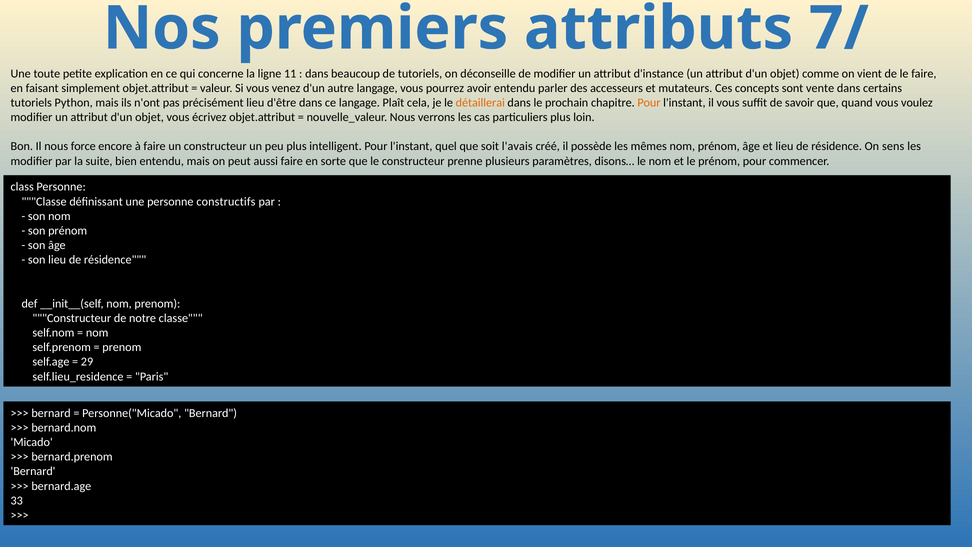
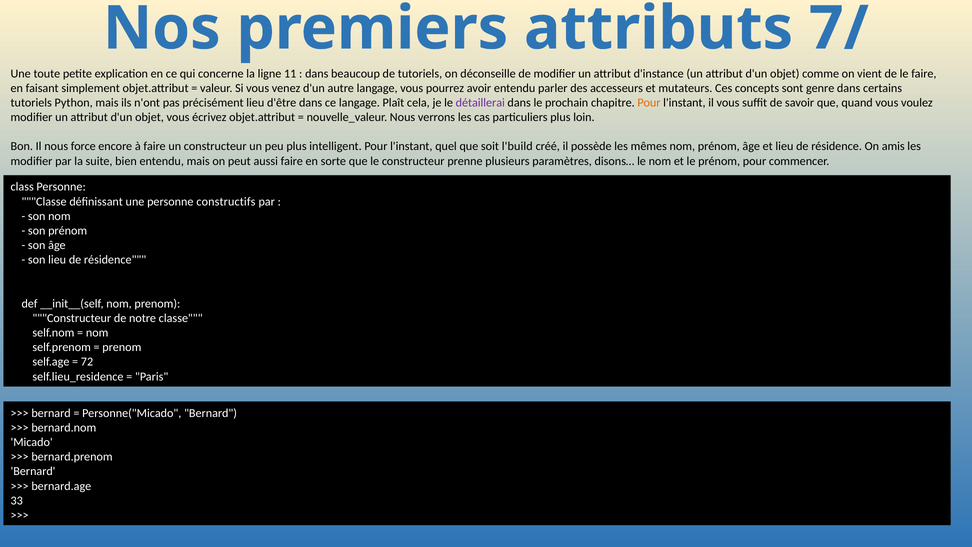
vente: vente -> genre
détaillerai colour: orange -> purple
l'avais: l'avais -> l'build
sens: sens -> amis
29: 29 -> 72
